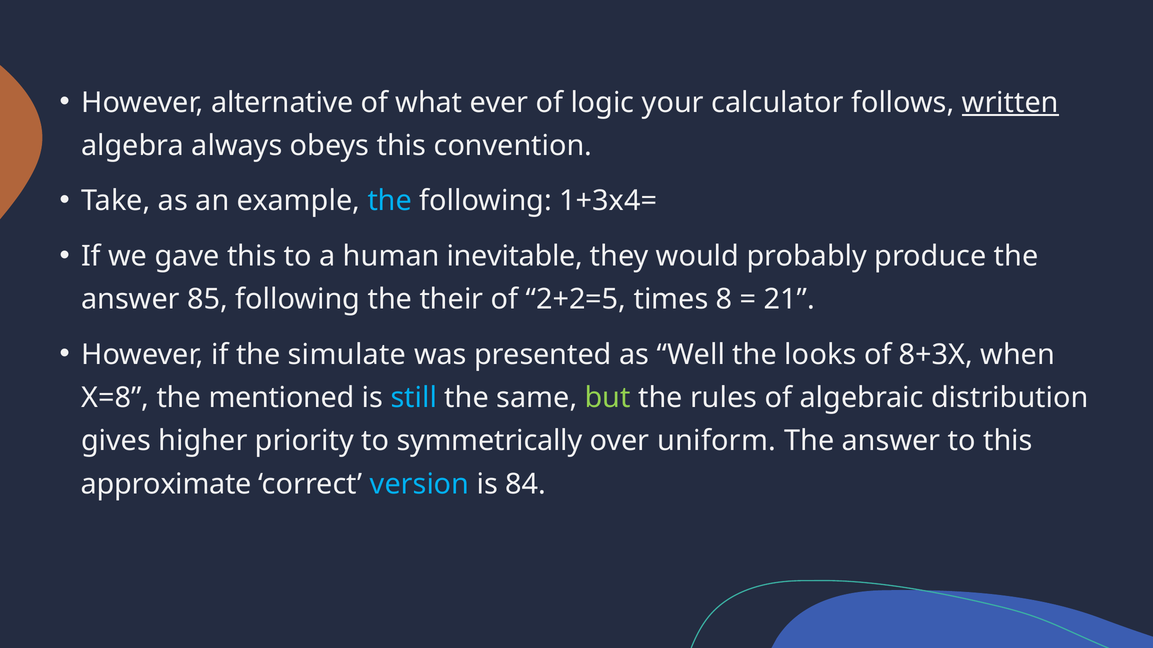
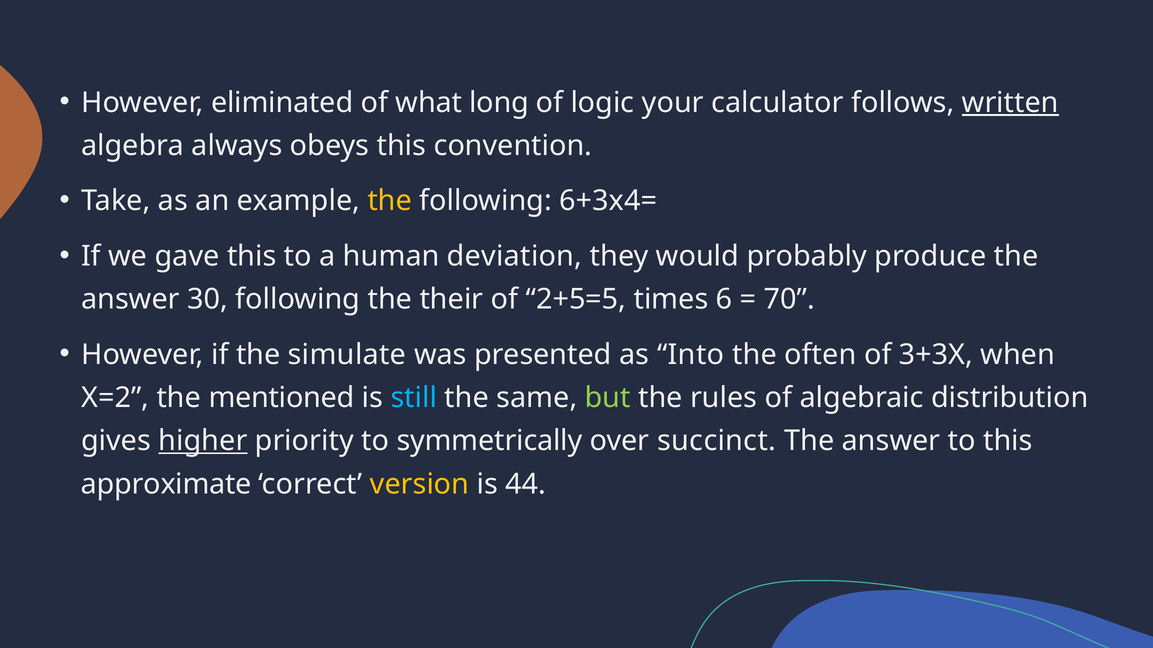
alternative: alternative -> eliminated
ever: ever -> long
the at (390, 201) colour: light blue -> yellow
1+3x4=: 1+3x4= -> 6+3x4=
inevitable: inevitable -> deviation
85: 85 -> 30
2+2=5: 2+2=5 -> 2+5=5
8: 8 -> 6
21: 21 -> 70
Well: Well -> Into
looks: looks -> often
8+3X: 8+3X -> 3+3X
X=8: X=8 -> X=2
higher underline: none -> present
uniform: uniform -> succinct
version colour: light blue -> yellow
84: 84 -> 44
